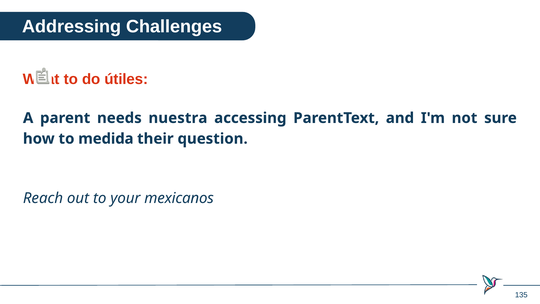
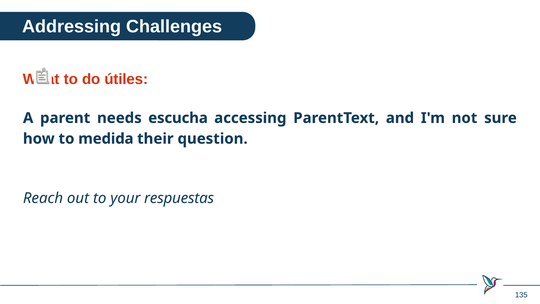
nuestra: nuestra -> escucha
mexicanos: mexicanos -> respuestas
